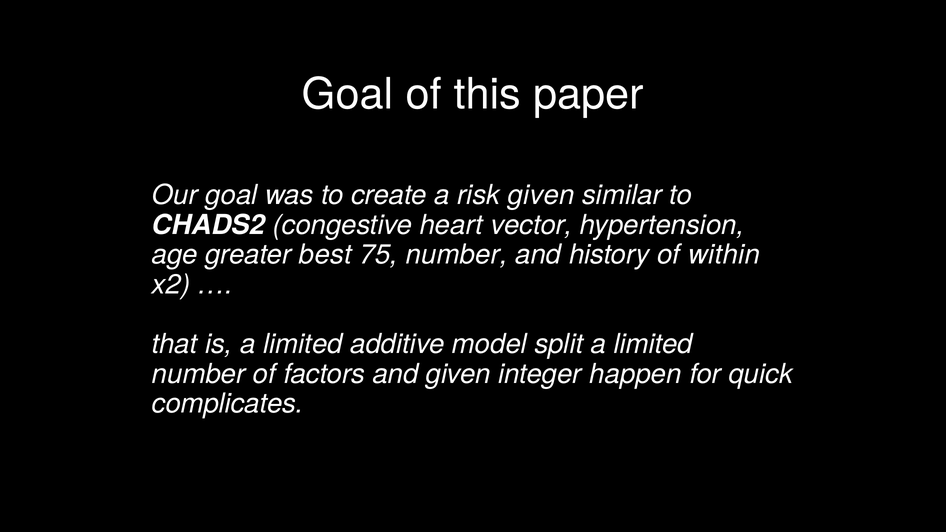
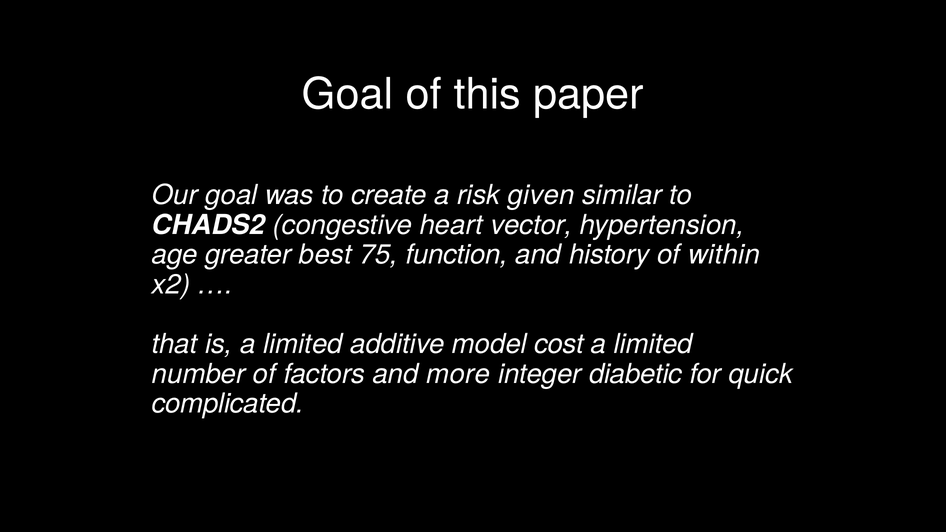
75 number: number -> function
split: split -> cost
and given: given -> more
happen: happen -> diabetic
complicates: complicates -> complicated
